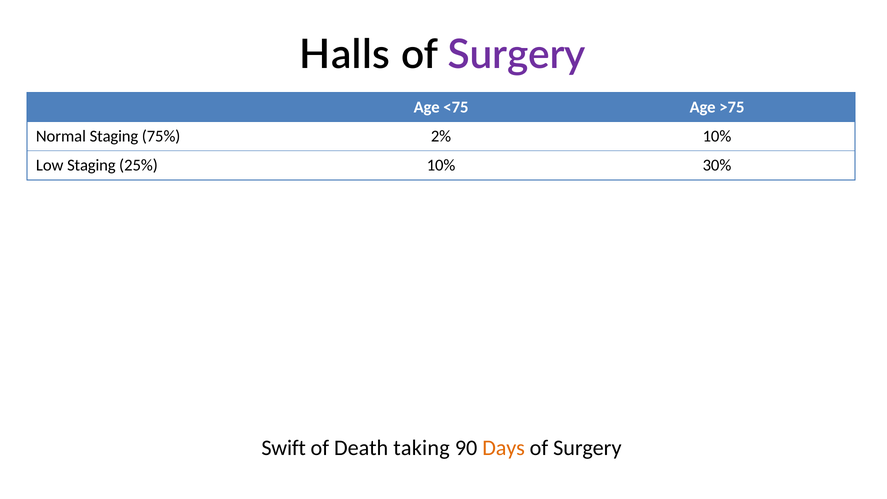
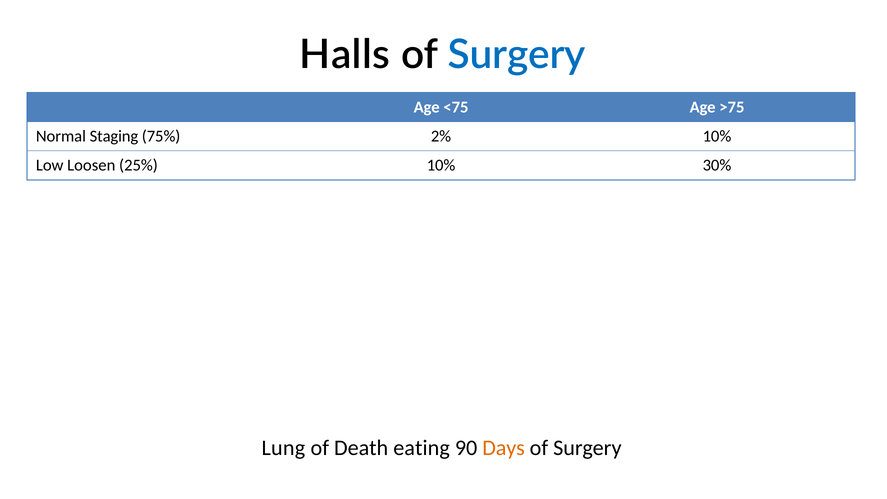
Surgery at (517, 55) colour: purple -> blue
Low Staging: Staging -> Loosen
Swift: Swift -> Lung
taking: taking -> eating
